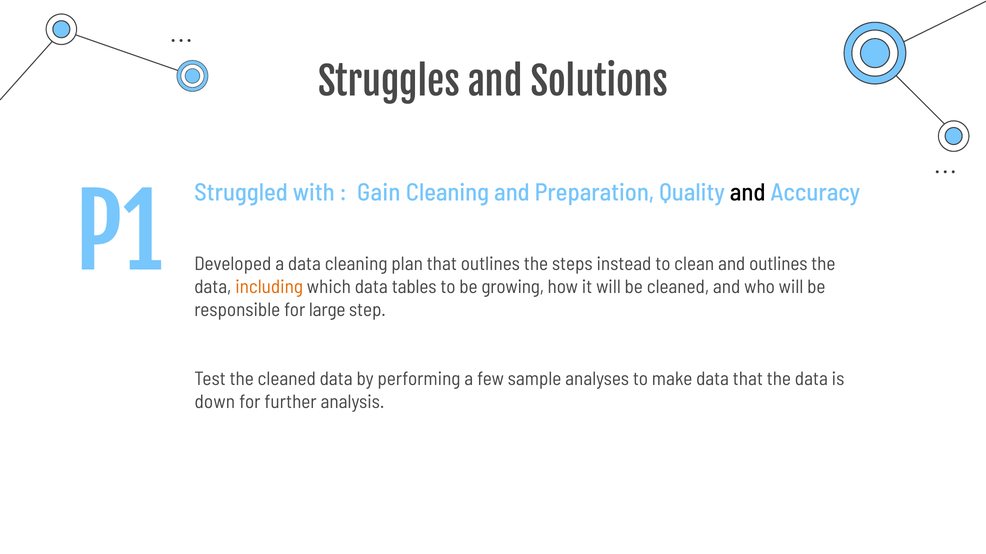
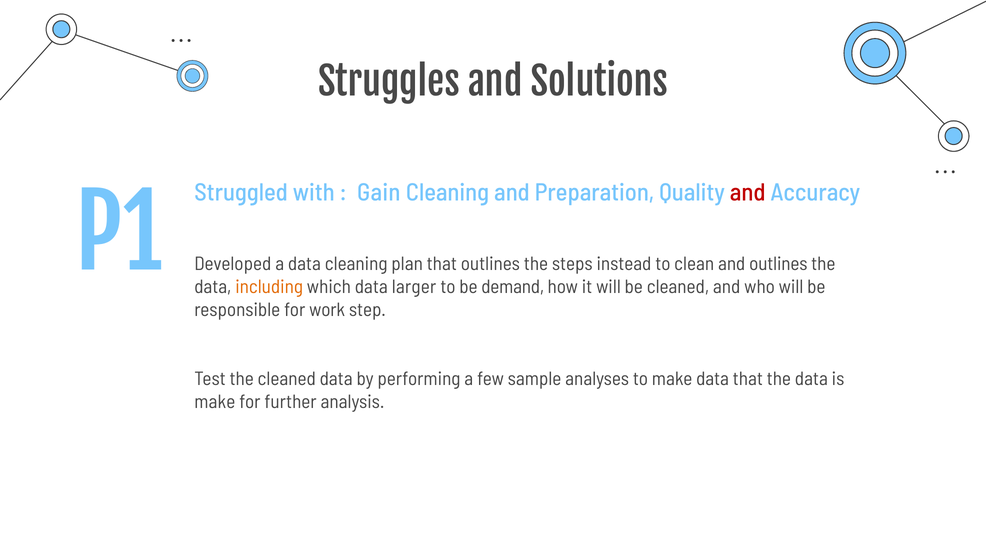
and at (748, 193) colour: black -> red
tables: tables -> larger
growing: growing -> demand
large: large -> work
down at (215, 402): down -> make
